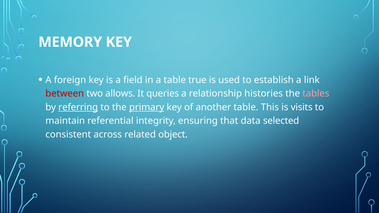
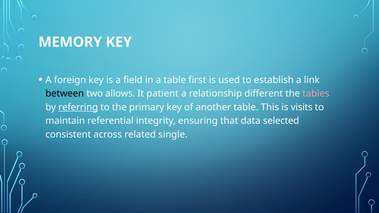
true: true -> first
between colour: red -> black
queries: queries -> patient
histories: histories -> different
primary underline: present -> none
object: object -> single
